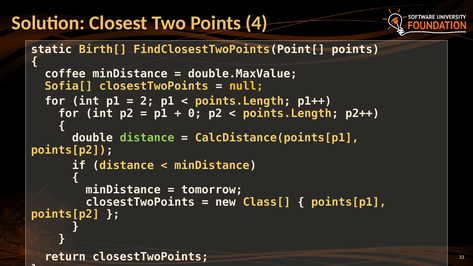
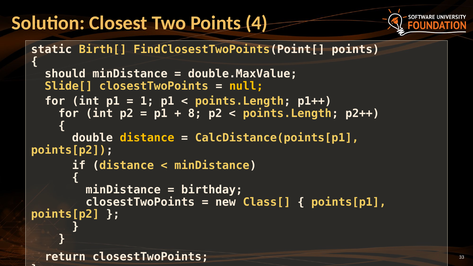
coffee: coffee -> should
Sofia[: Sofia[ -> Slide[
2: 2 -> 1
0: 0 -> 8
distance at (147, 138) colour: light green -> yellow
tomorrow: tomorrow -> birthday
